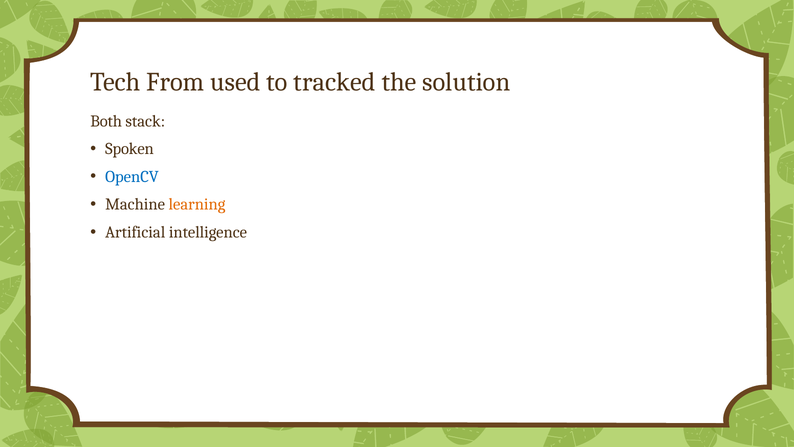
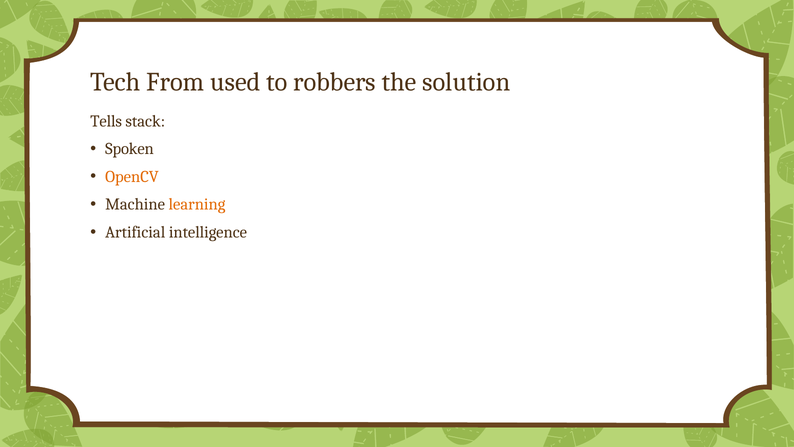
tracked: tracked -> robbers
Both: Both -> Tells
OpenCV colour: blue -> orange
